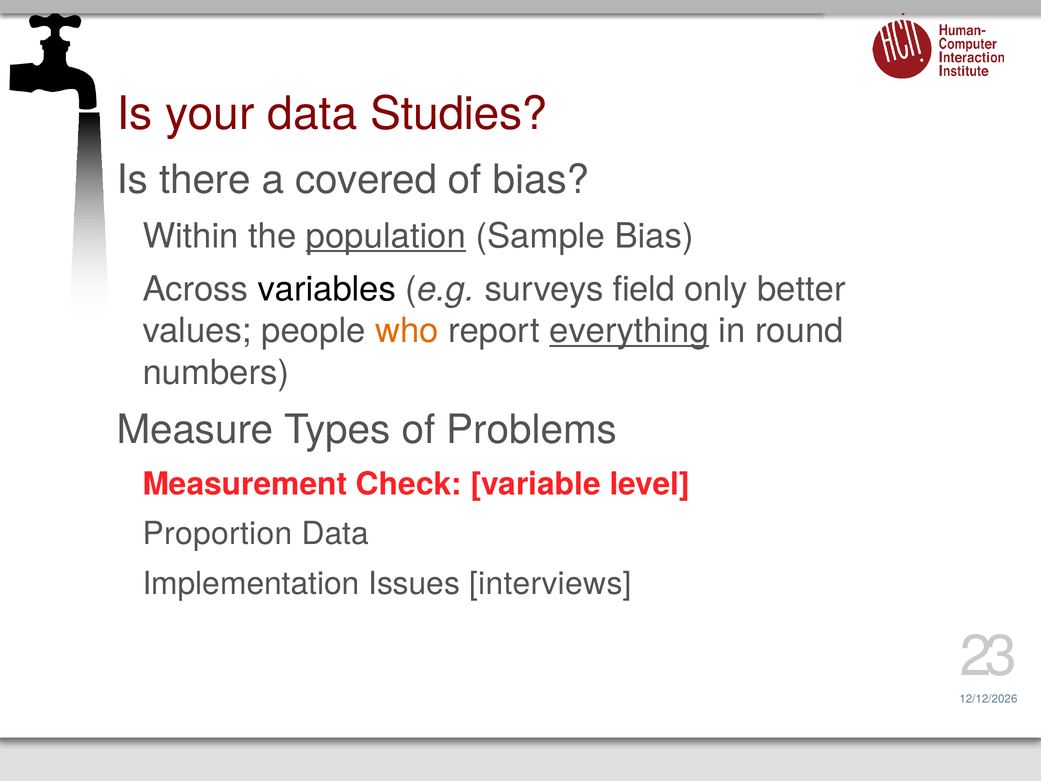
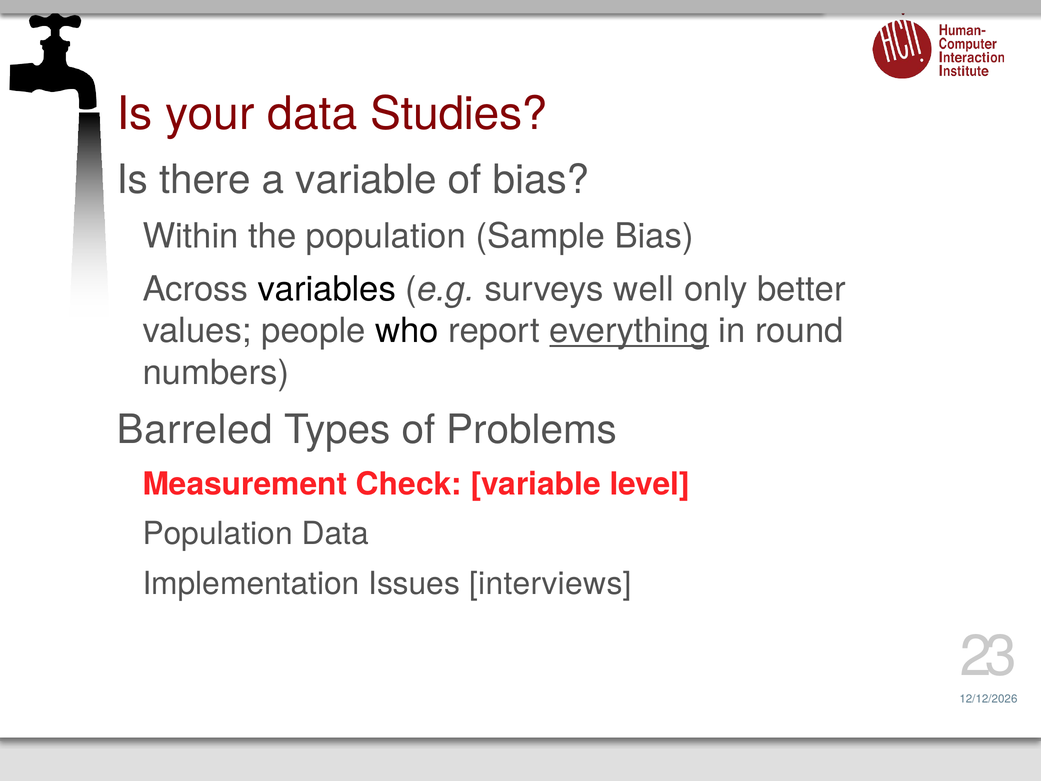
a covered: covered -> variable
population at (386, 236) underline: present -> none
field: field -> well
who colour: orange -> black
Measure: Measure -> Barreled
Proportion at (218, 534): Proportion -> Population
